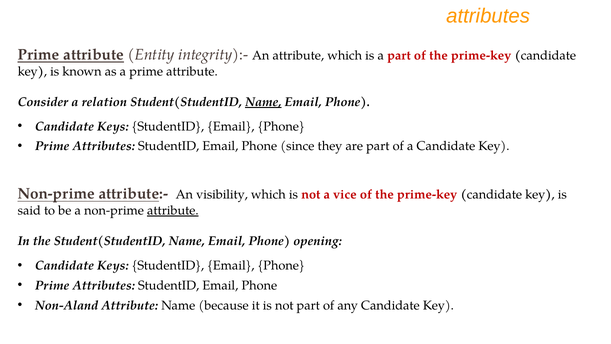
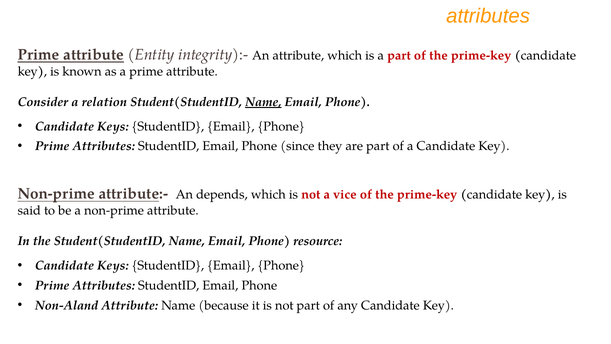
visibility: visibility -> depends
attribute at (173, 210) underline: present -> none
opening: opening -> resource
